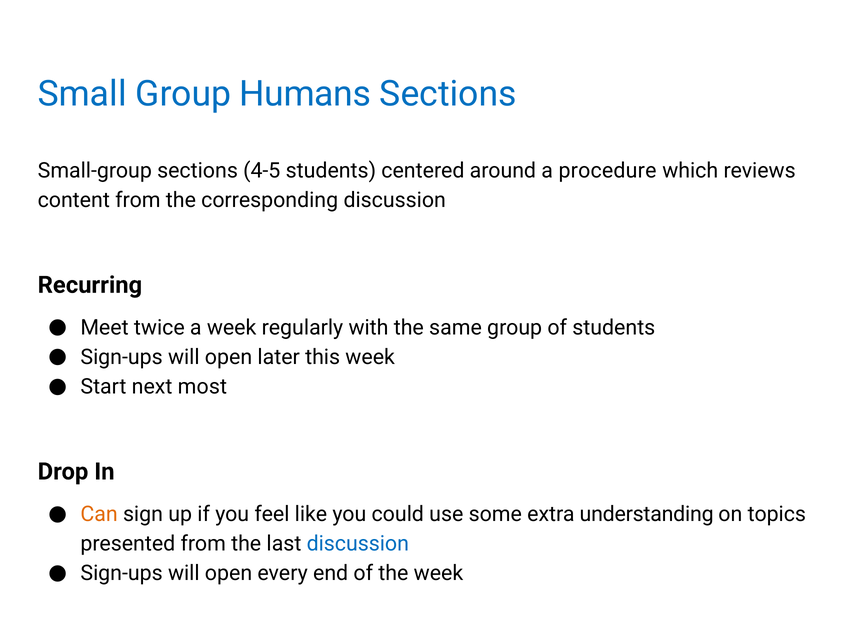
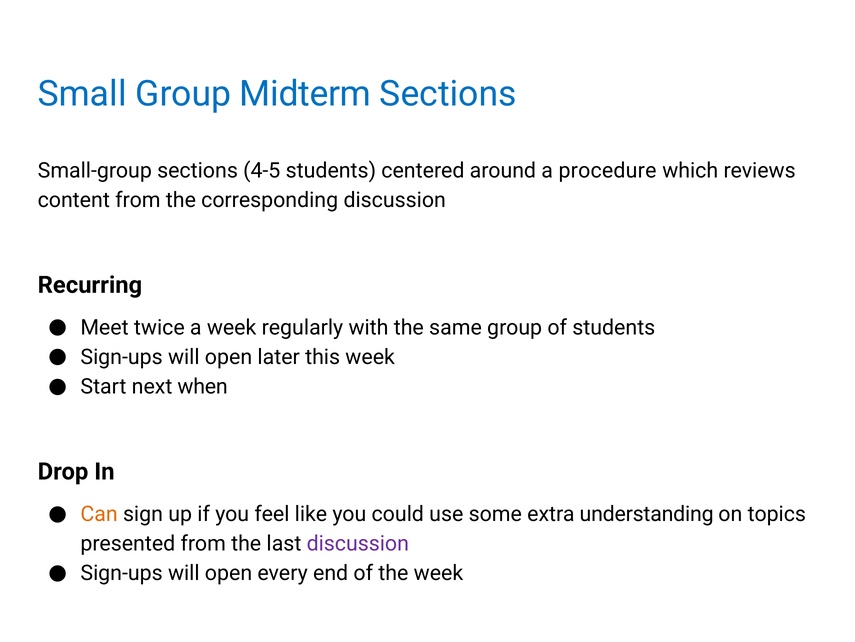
Humans: Humans -> Midterm
most: most -> when
discussion at (358, 543) colour: blue -> purple
